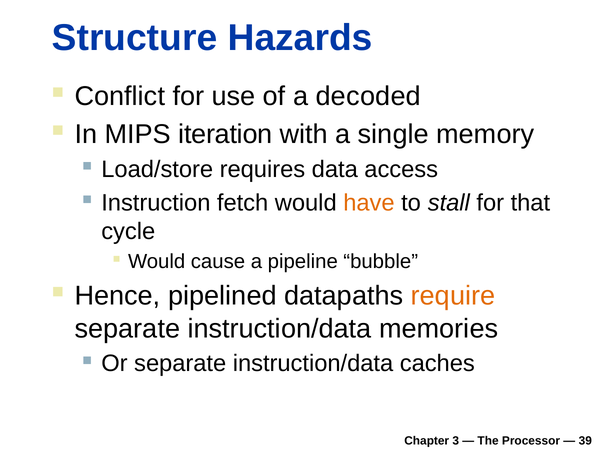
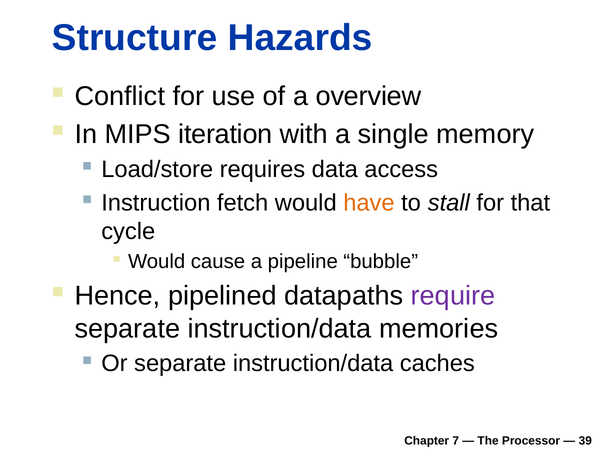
decoded: decoded -> overview
require colour: orange -> purple
3: 3 -> 7
